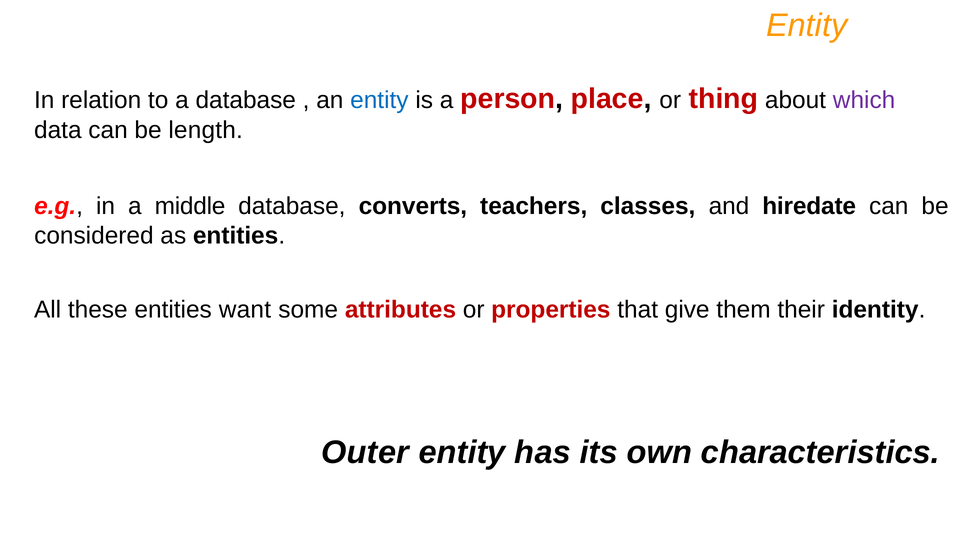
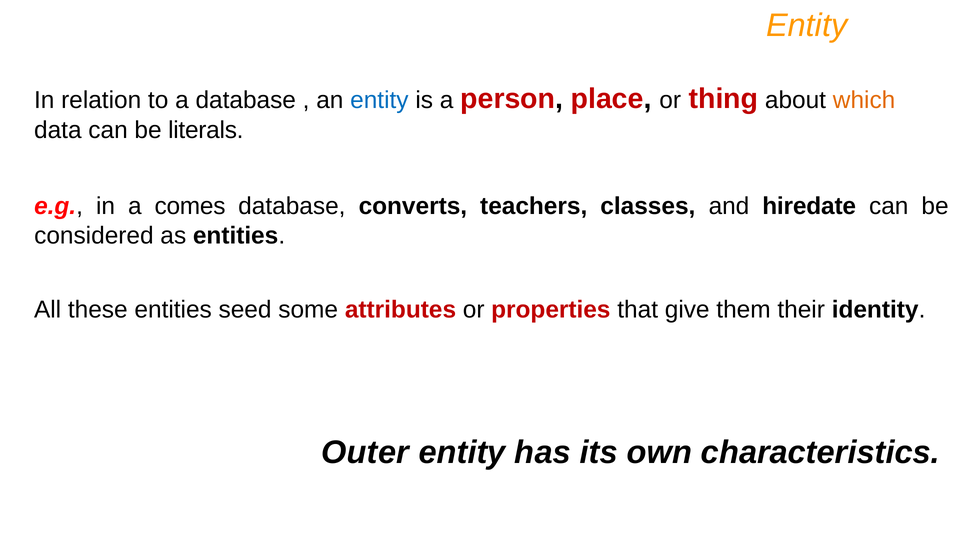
which colour: purple -> orange
length: length -> literals
middle: middle -> comes
want: want -> seed
